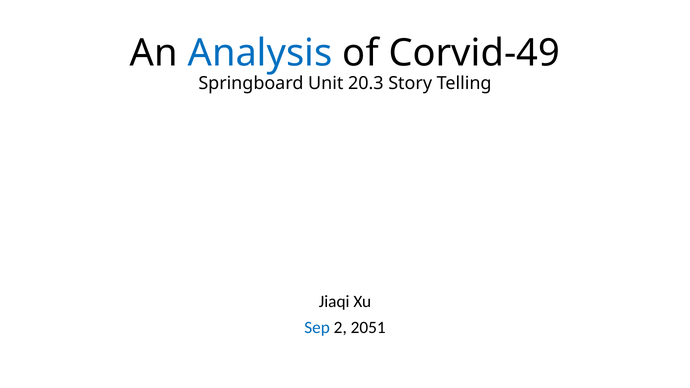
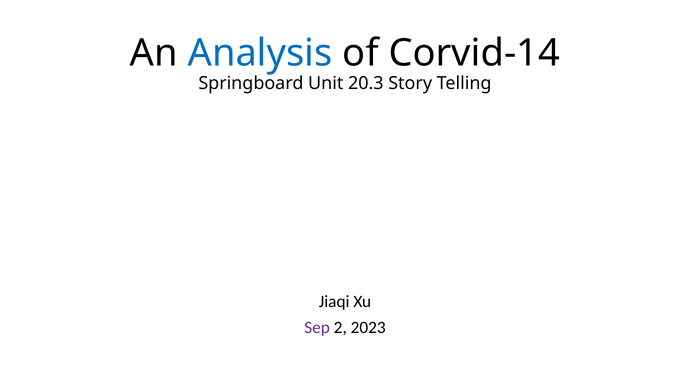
Corvid-49: Corvid-49 -> Corvid-14
Sep colour: blue -> purple
2051: 2051 -> 2023
